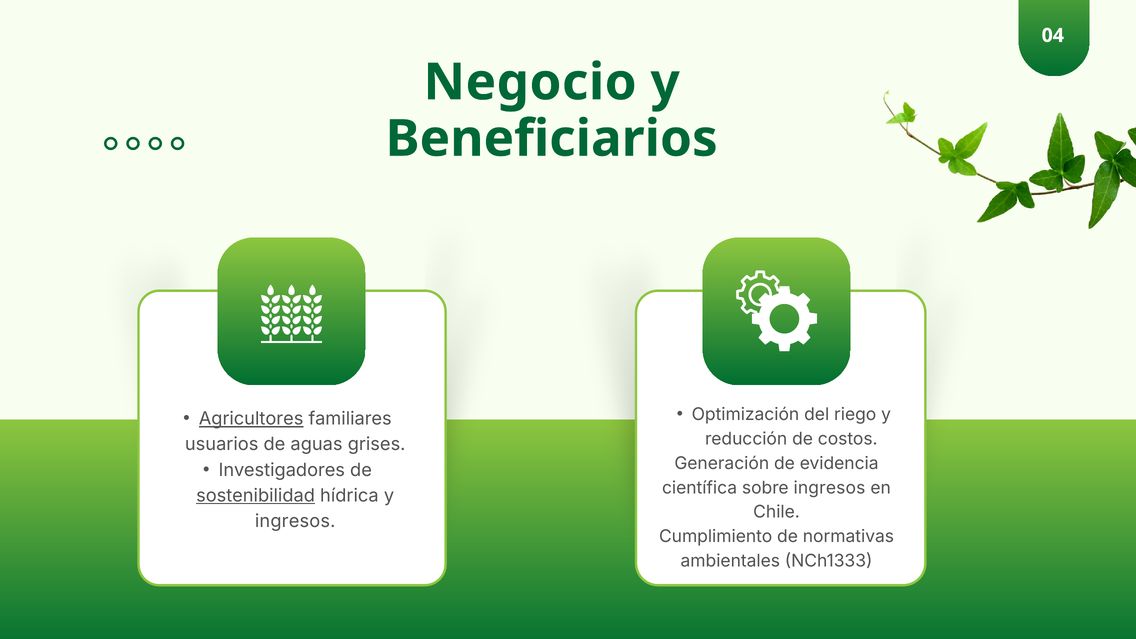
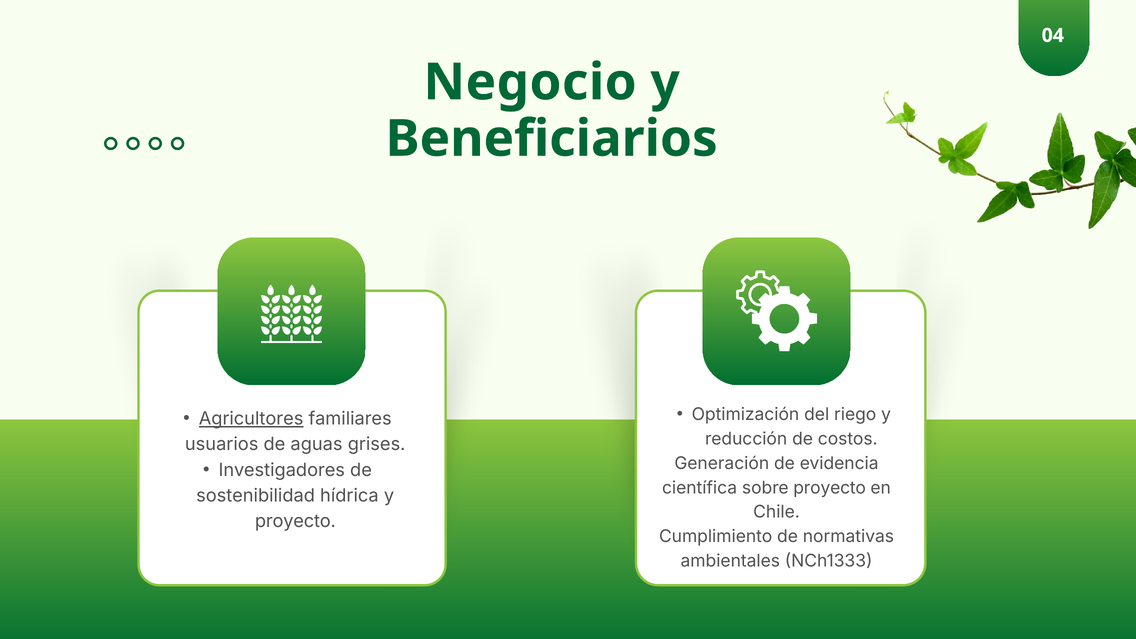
sobre ingresos: ingresos -> proyecto
sostenibilidad underline: present -> none
ingresos at (295, 521): ingresos -> proyecto
